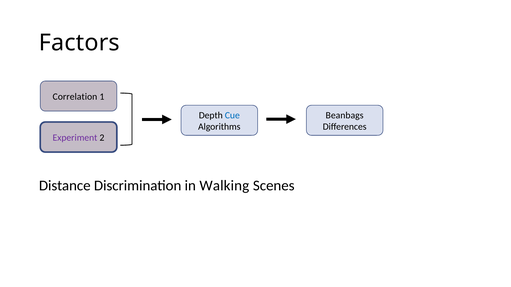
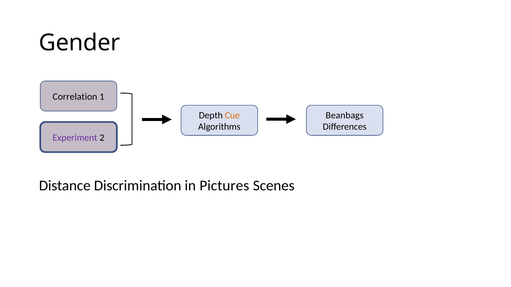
Factors: Factors -> Gender
Cue colour: blue -> orange
Walking: Walking -> Pictures
